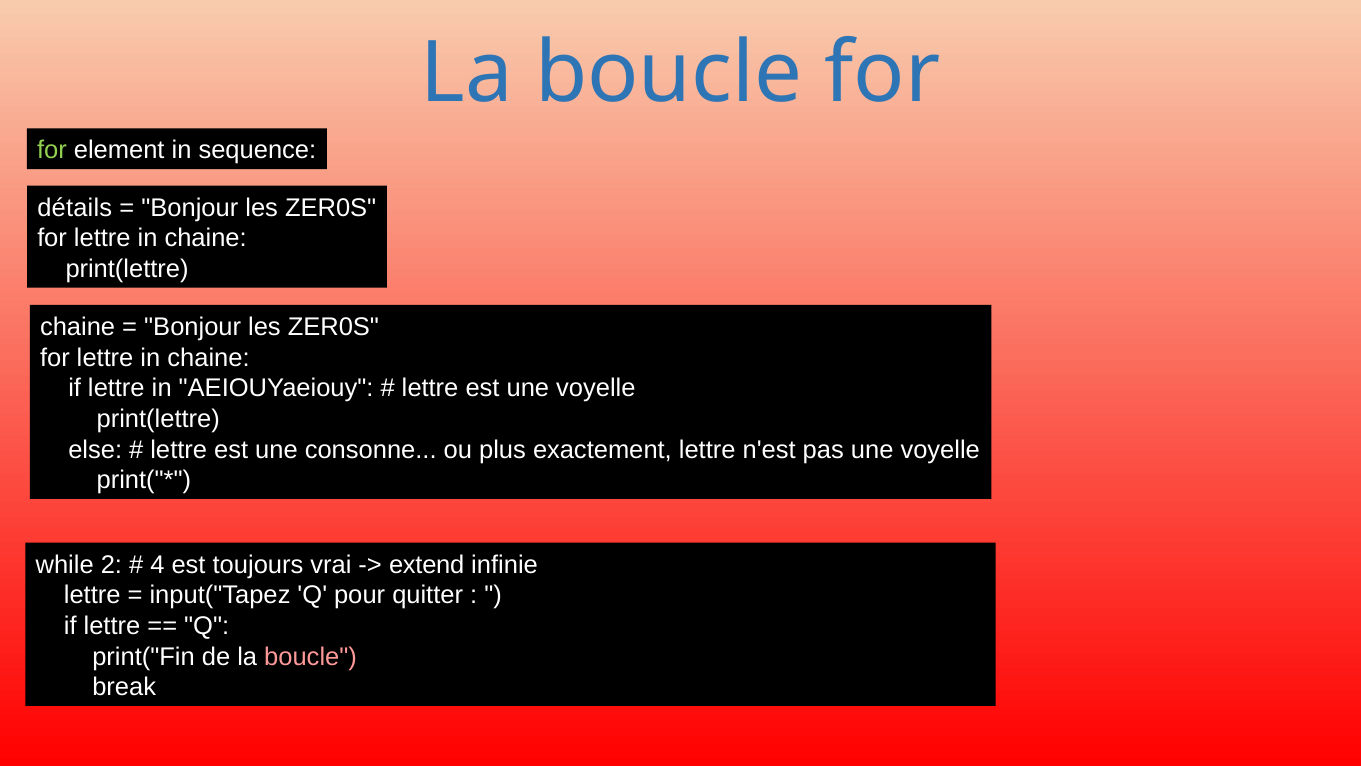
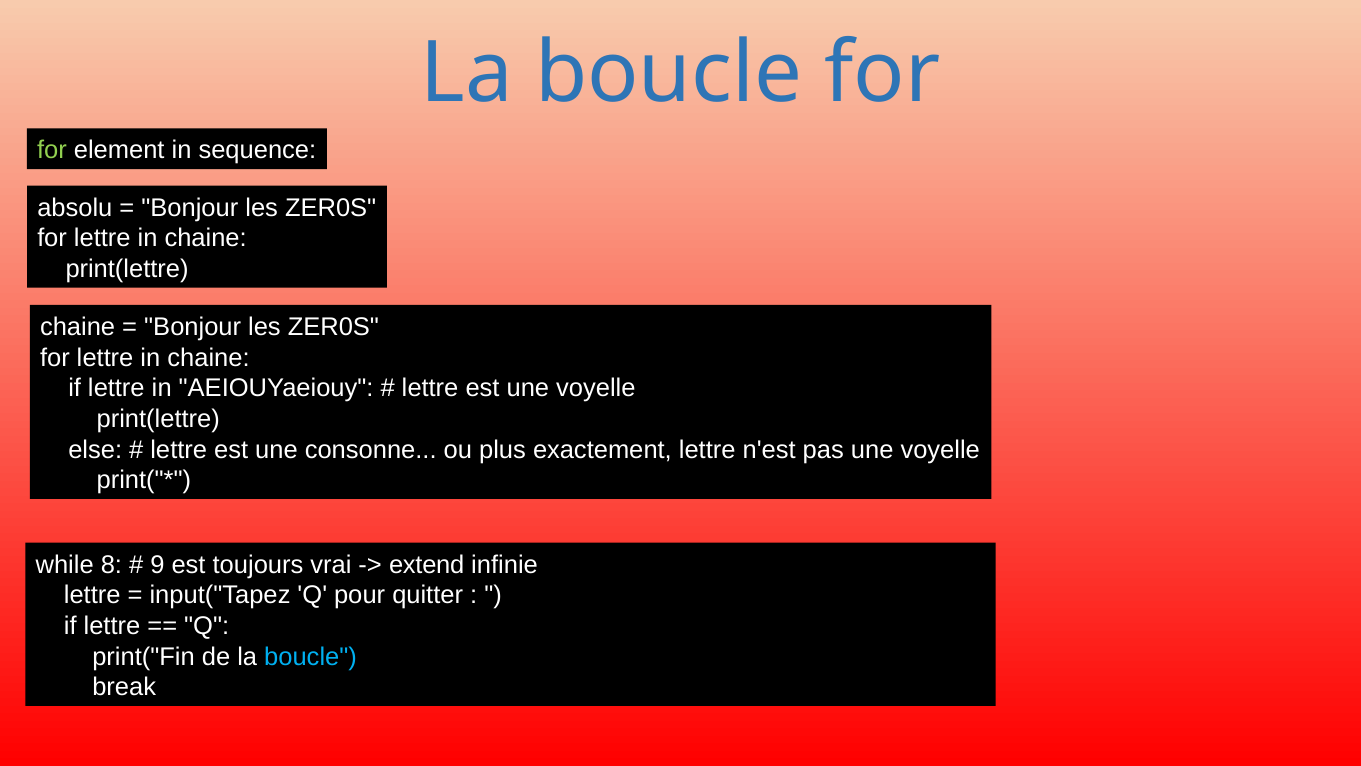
détails: détails -> absolu
2: 2 -> 8
4: 4 -> 9
boucle at (311, 656) colour: pink -> light blue
